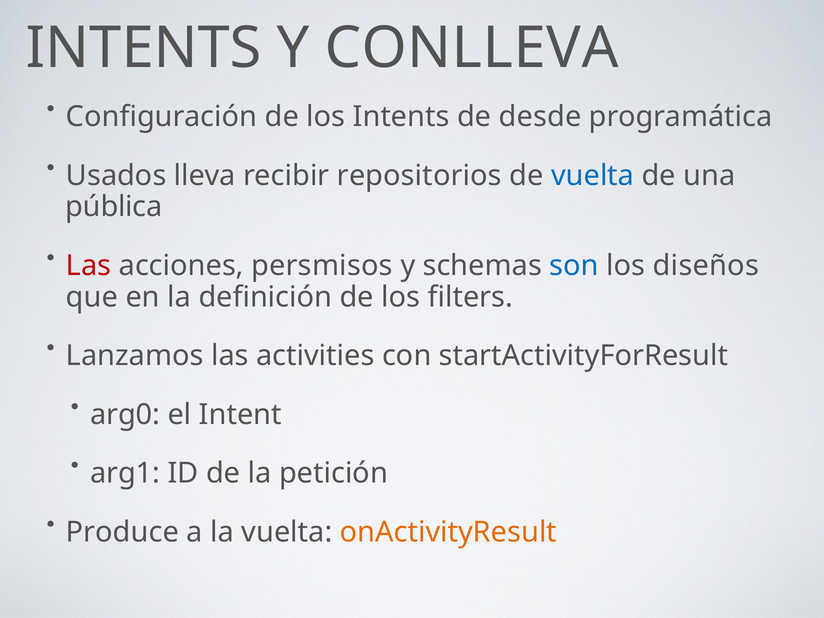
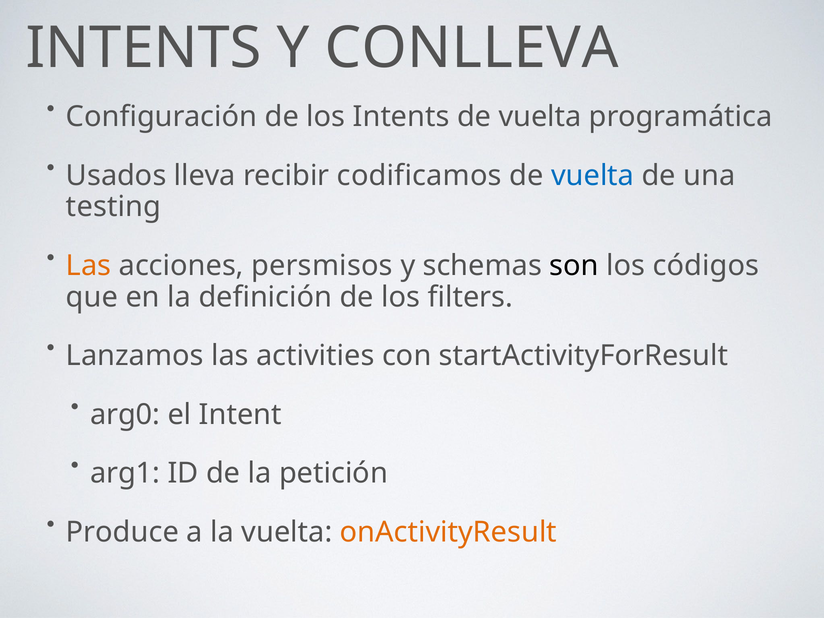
Intents de desde: desde -> vuelta
repositorios: repositorios -> codificamos
pública: pública -> testing
Las at (89, 266) colour: red -> orange
son colour: blue -> black
diseños: diseños -> códigos
